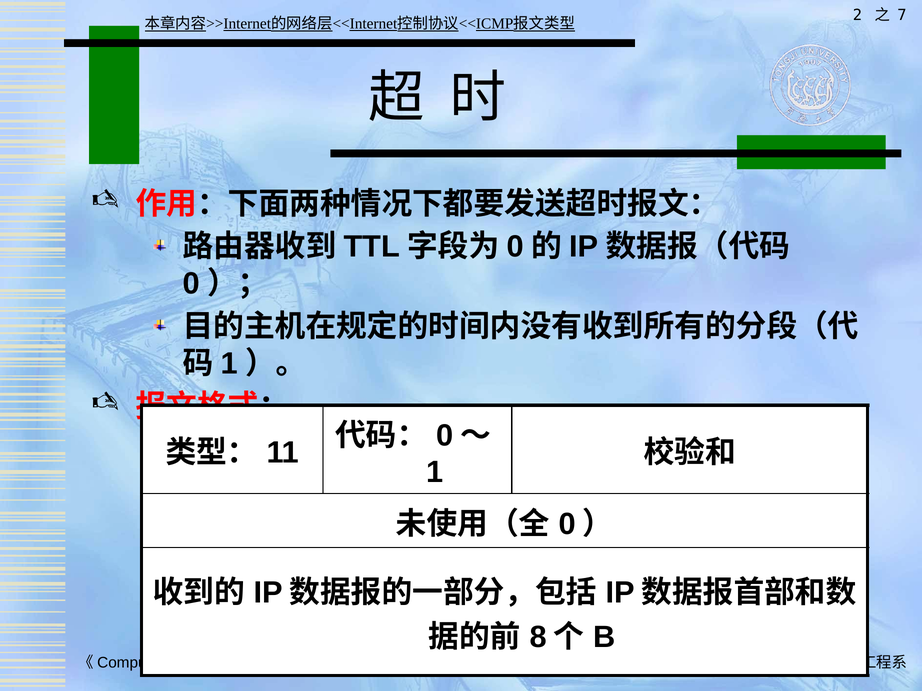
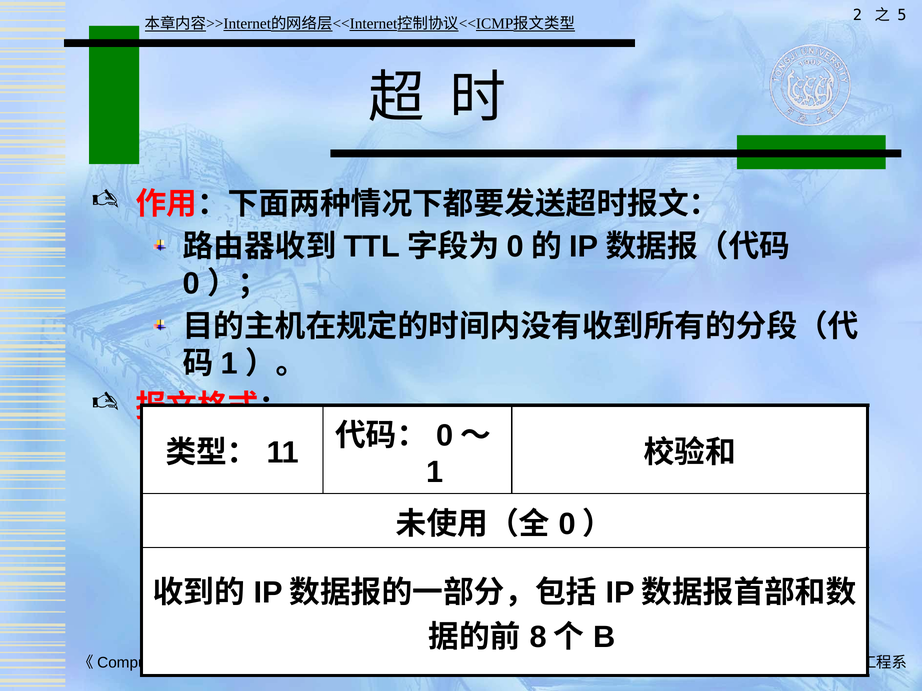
7: 7 -> 5
